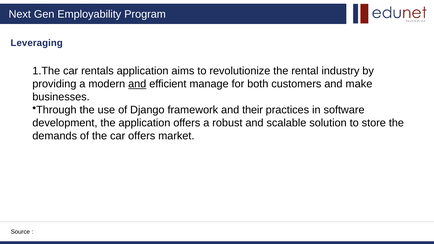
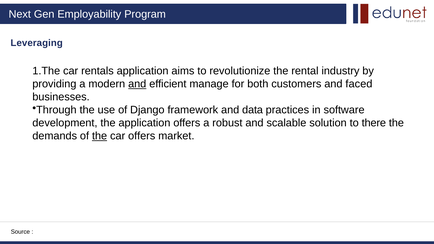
make: make -> faced
their: their -> data
store: store -> there
the at (100, 136) underline: none -> present
